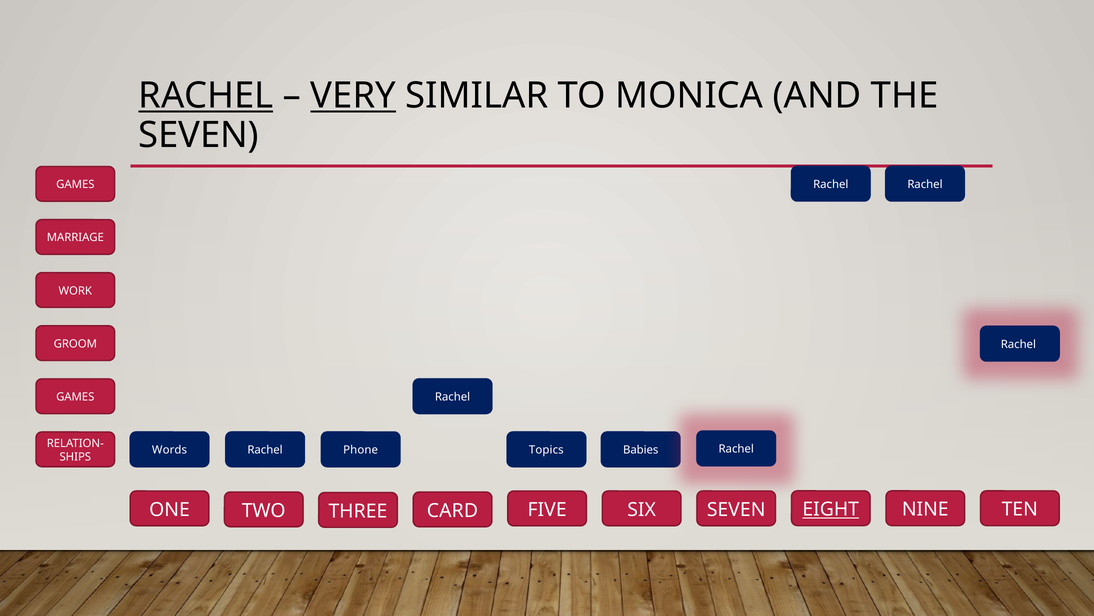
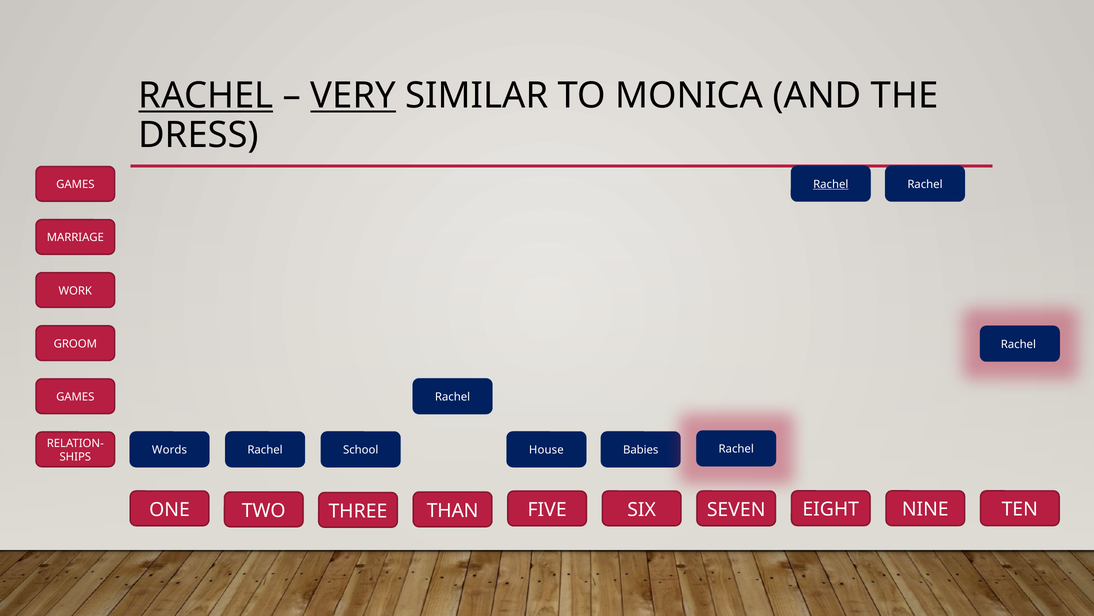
SEVEN at (199, 135): SEVEN -> DRESS
Rachel at (831, 184) underline: none -> present
Phone: Phone -> School
Topics: Topics -> House
CARD: CARD -> THAN
EIGHT underline: present -> none
